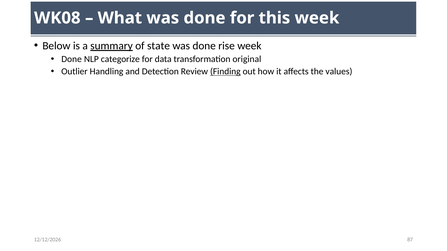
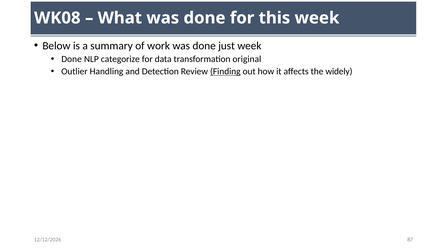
summary underline: present -> none
state: state -> work
rise: rise -> just
values: values -> widely
